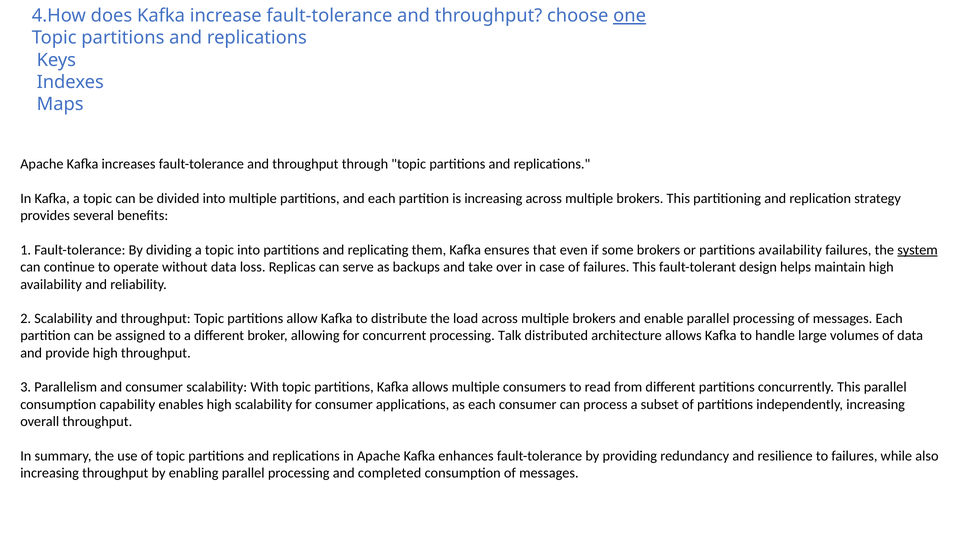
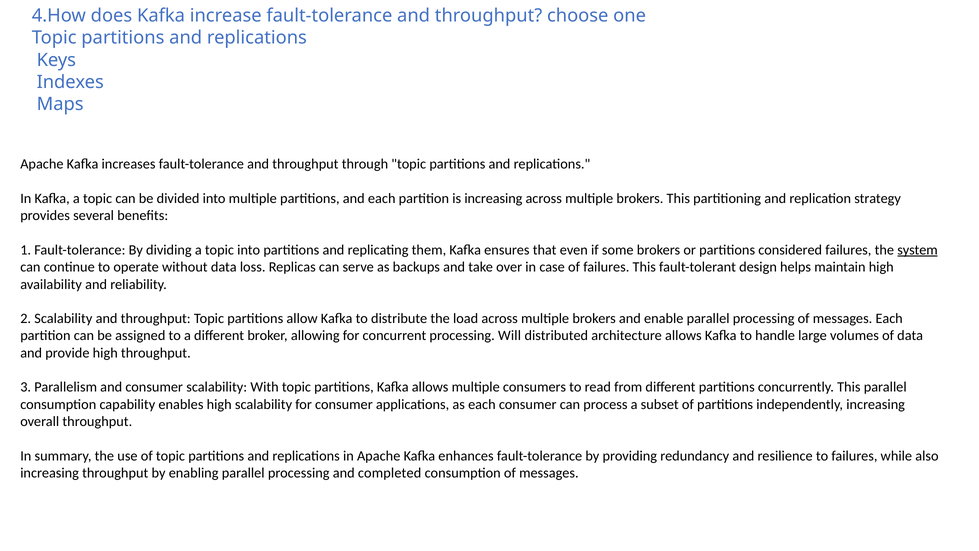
one underline: present -> none
partitions availability: availability -> considered
Talk: Talk -> Will
